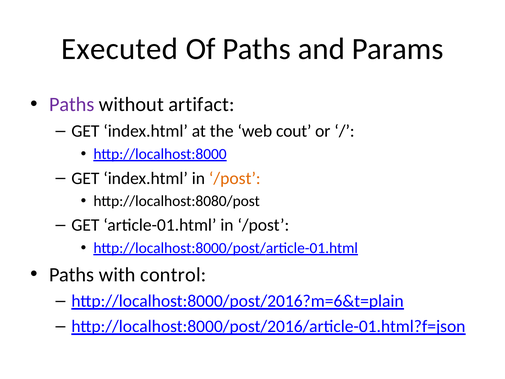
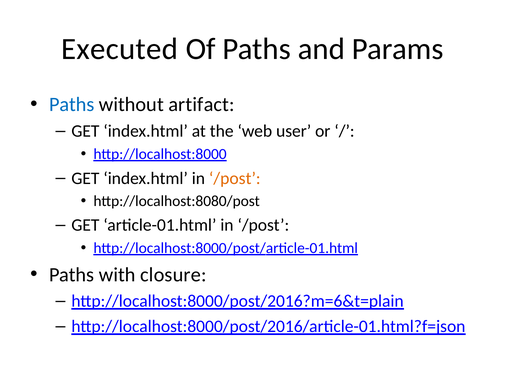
Paths at (72, 105) colour: purple -> blue
cout: cout -> user
control: control -> closure
